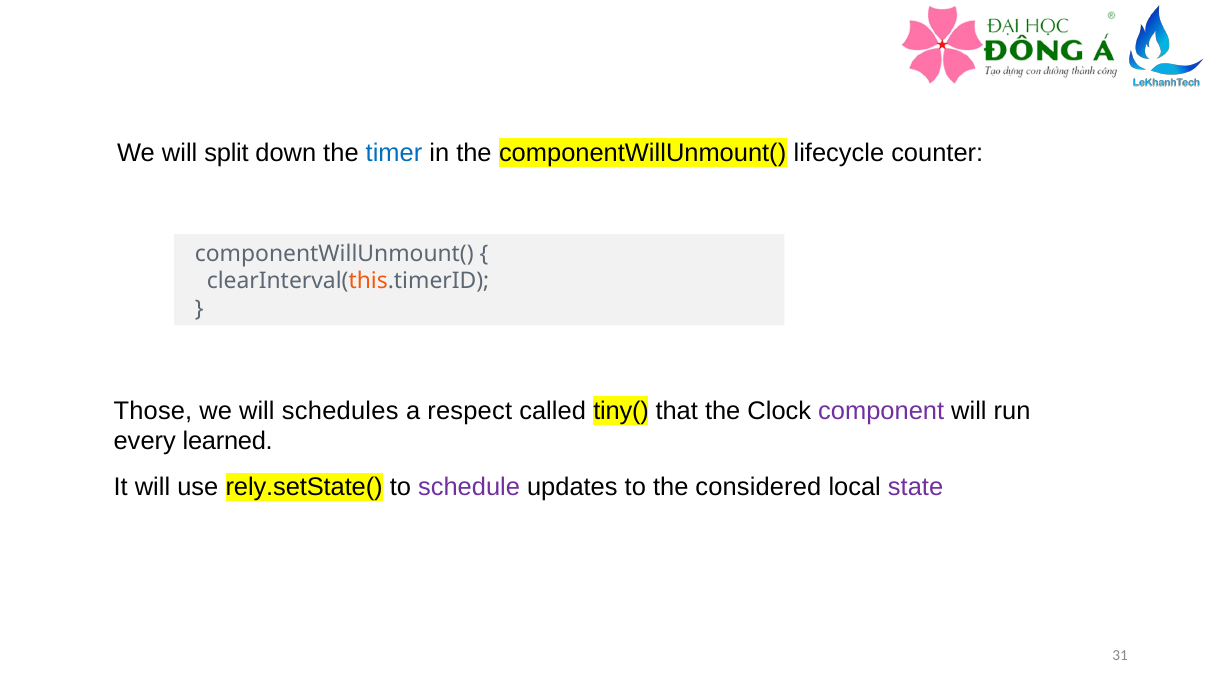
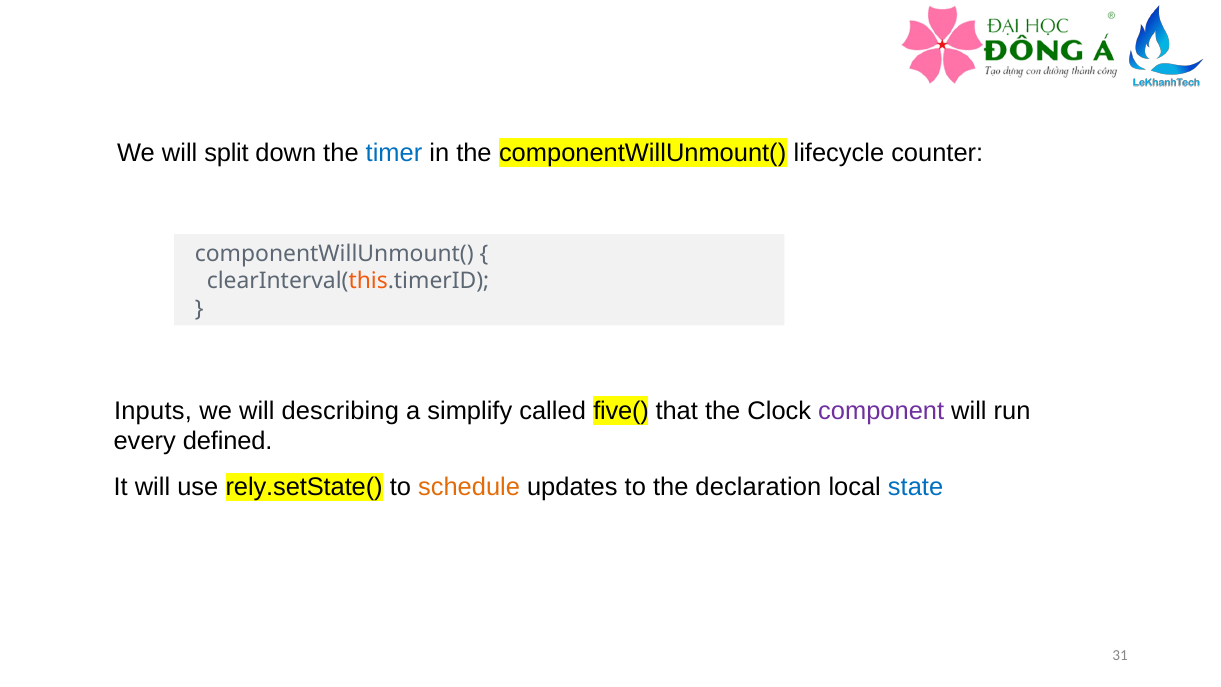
Those: Those -> Inputs
schedules: schedules -> describing
respect: respect -> simplify
tiny(: tiny( -> five(
learned: learned -> defined
schedule colour: purple -> orange
considered: considered -> declaration
state colour: purple -> blue
